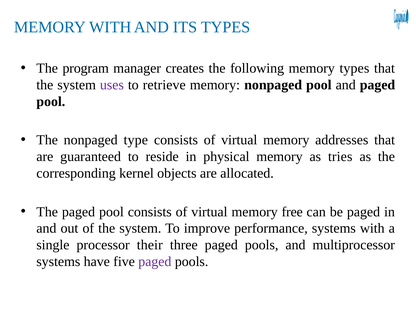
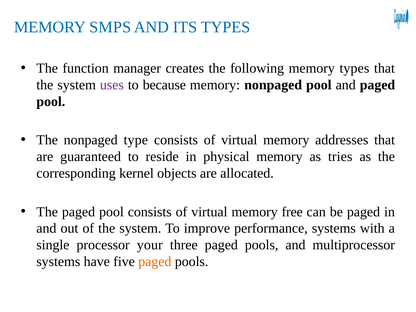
MEMORY WITH: WITH -> SMPS
program: program -> function
retrieve: retrieve -> because
their: their -> your
paged at (155, 262) colour: purple -> orange
